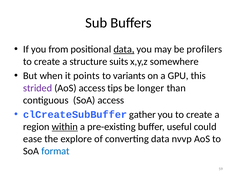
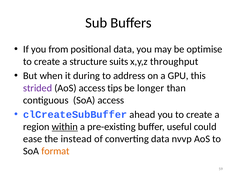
data at (124, 49) underline: present -> none
profilers: profilers -> optimise
somewhere: somewhere -> throughput
points: points -> during
variants: variants -> address
gather: gather -> ahead
explore: explore -> instead
format colour: blue -> orange
